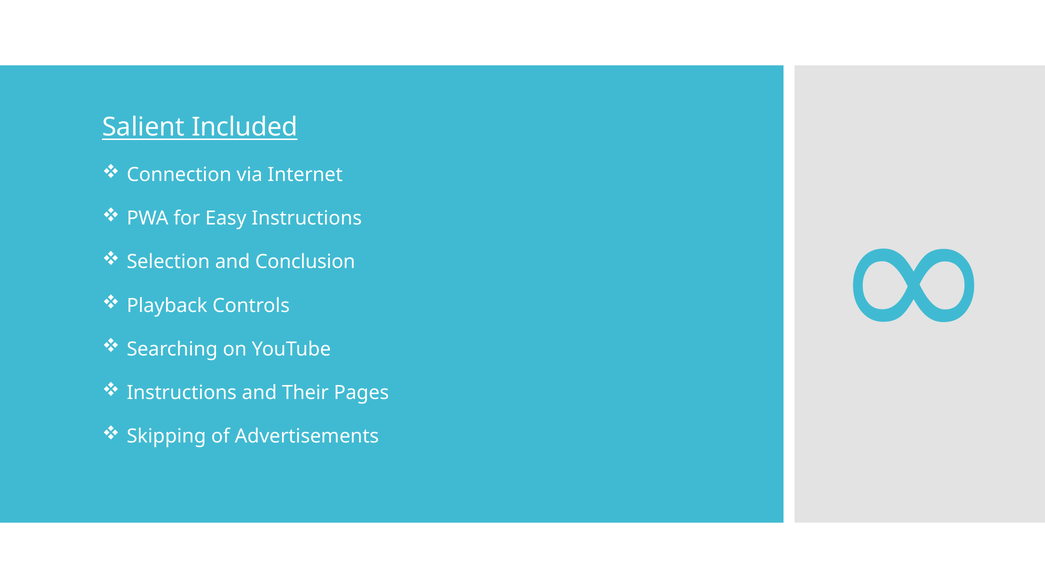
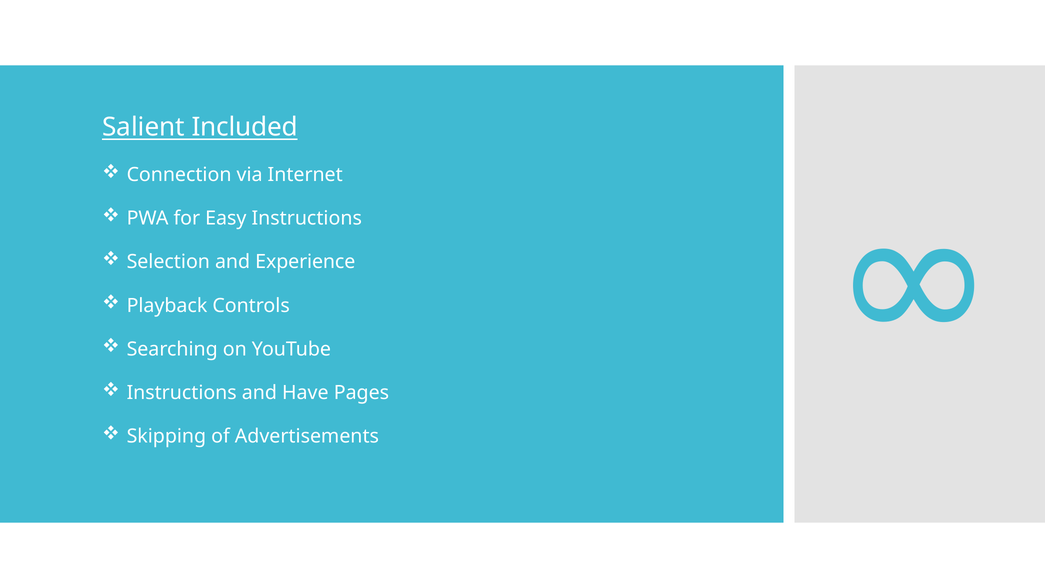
Conclusion: Conclusion -> Experience
Their: Their -> Have
